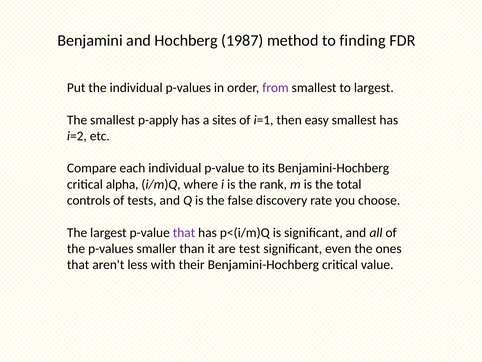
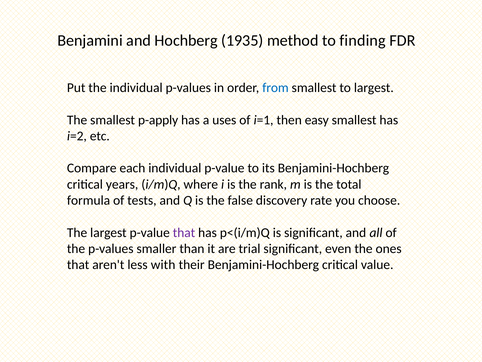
1987: 1987 -> 1935
from colour: purple -> blue
sites: sites -> uses
alpha: alpha -> years
controls: controls -> formula
test: test -> trial
